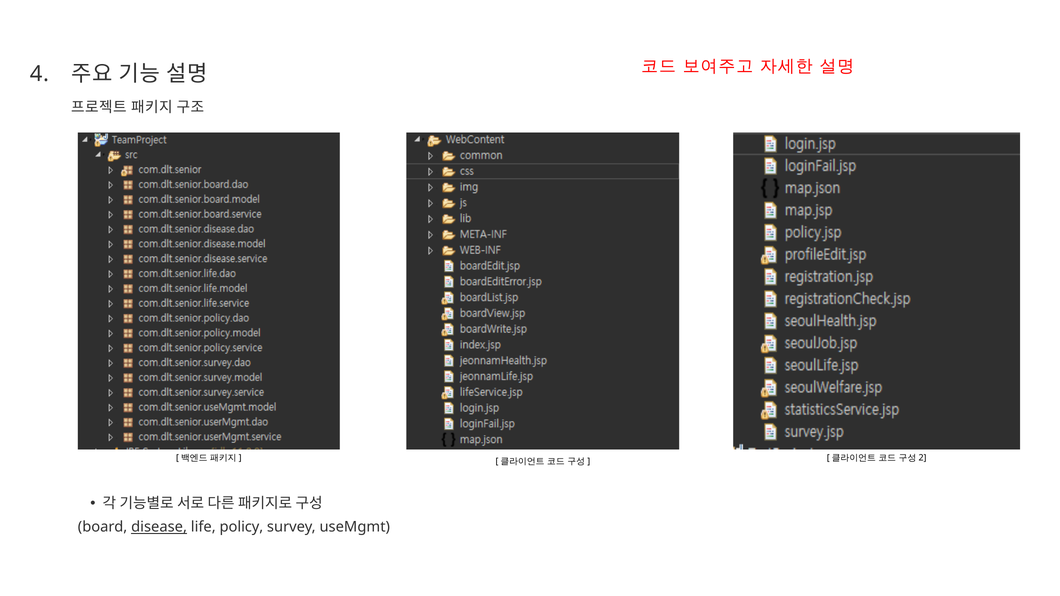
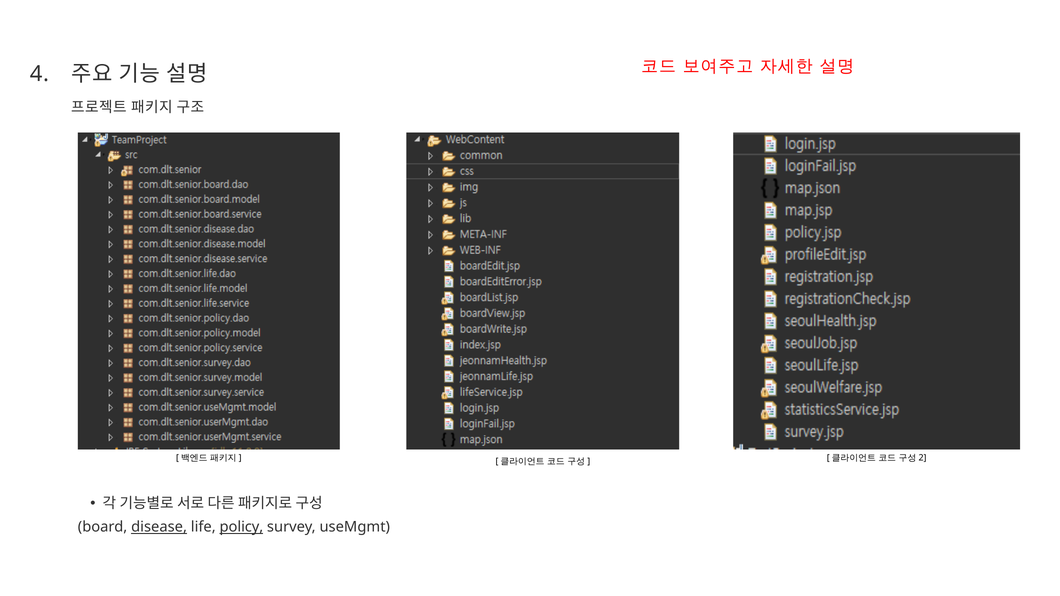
policy underline: none -> present
